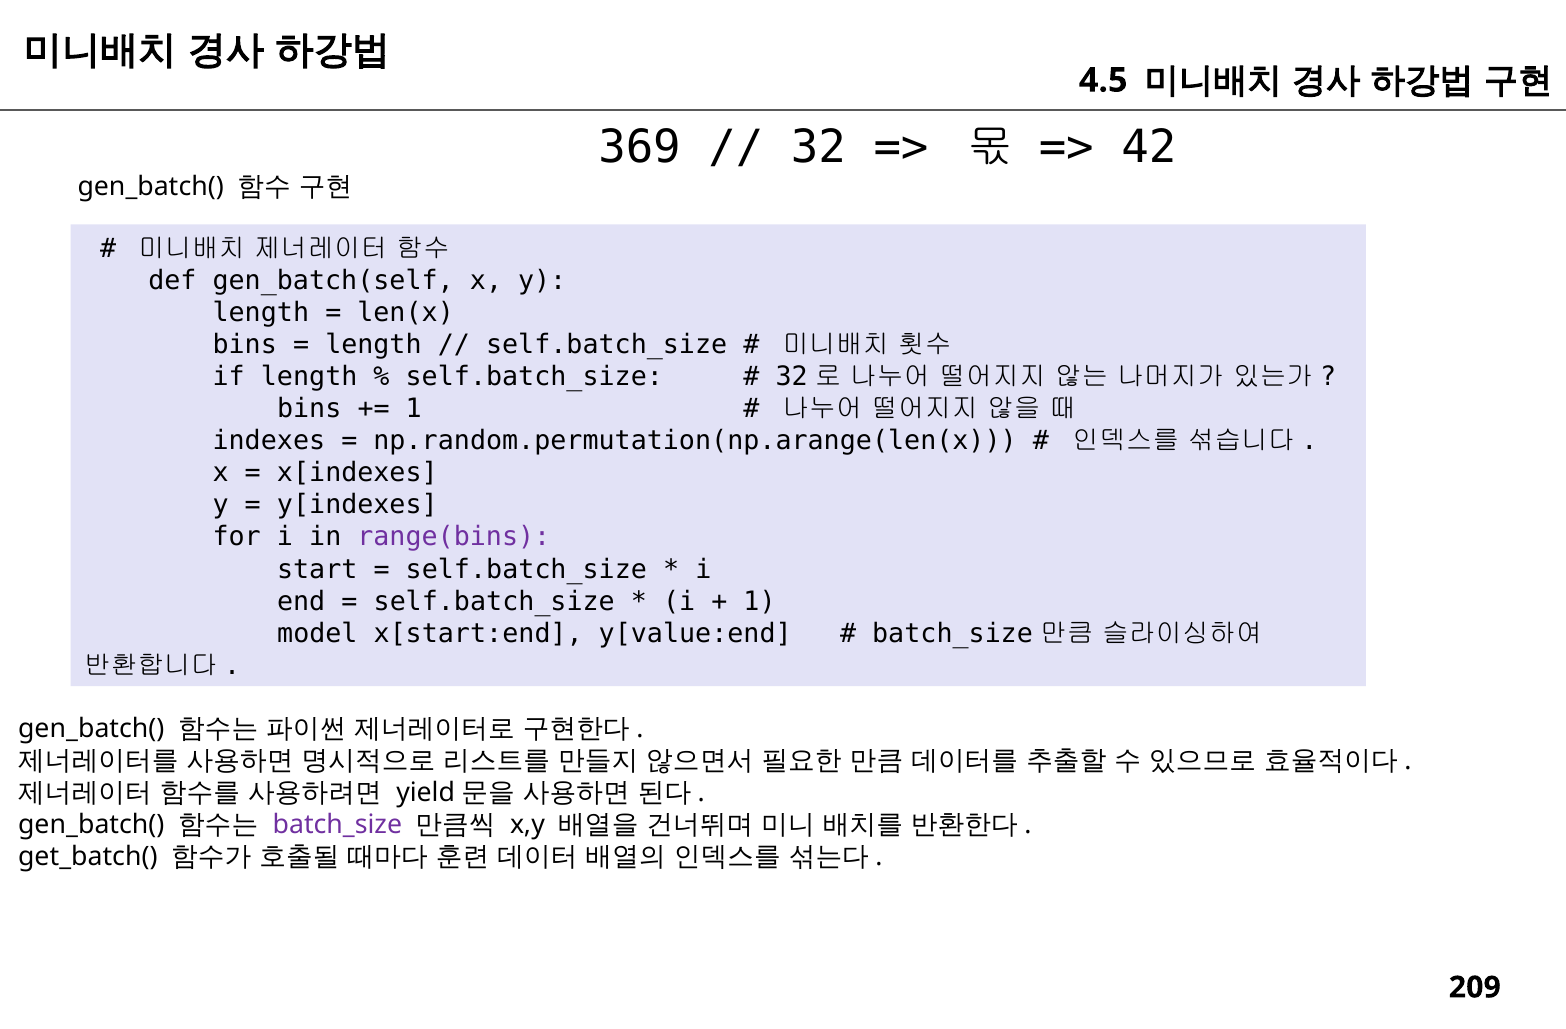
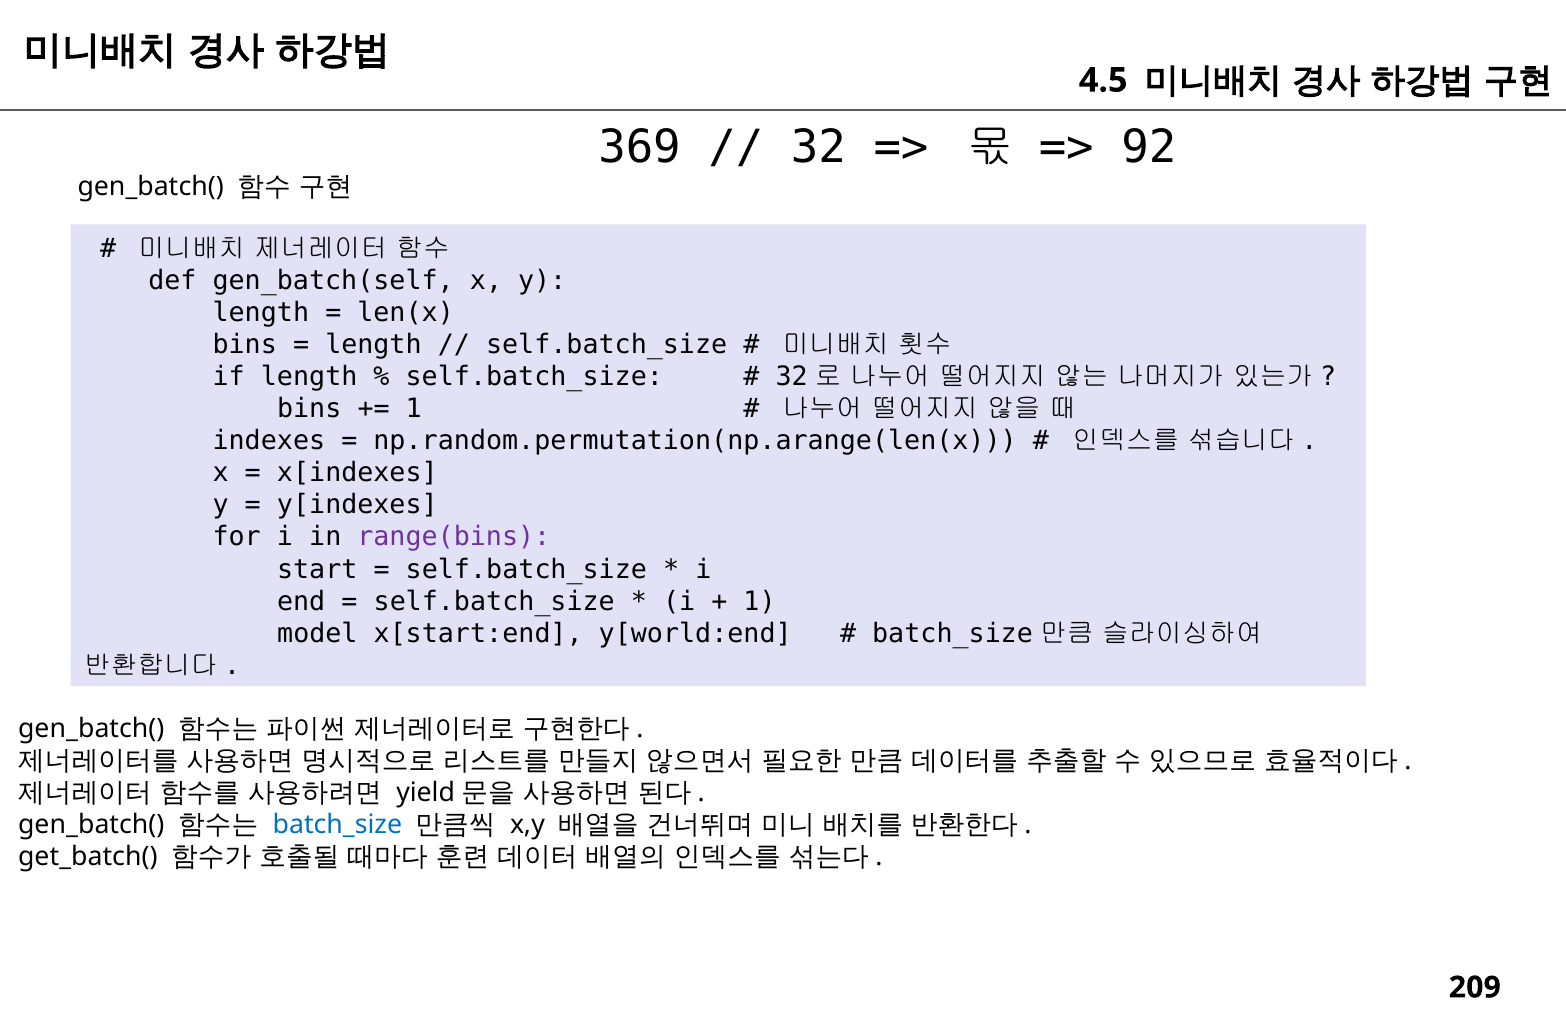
42: 42 -> 92
y[value:end: y[value:end -> y[world:end
batch_size at (337, 824) colour: purple -> blue
